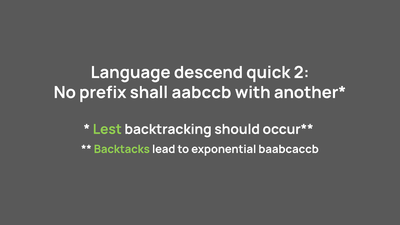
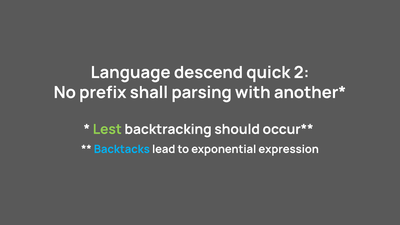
aabccb: aabccb -> parsing
Backtacks colour: light green -> light blue
baabcaccb: baabcaccb -> expression
